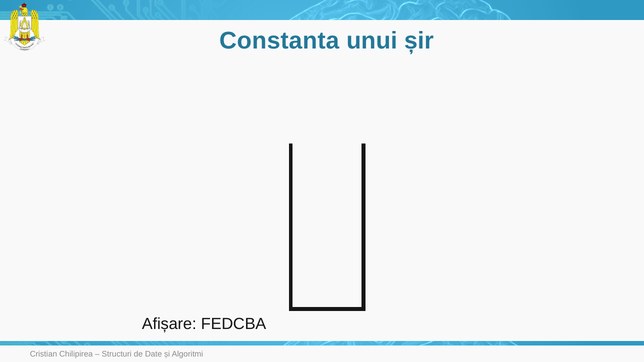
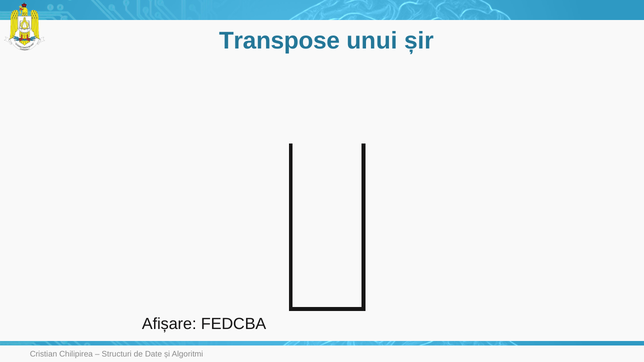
Constanta: Constanta -> Transpose
